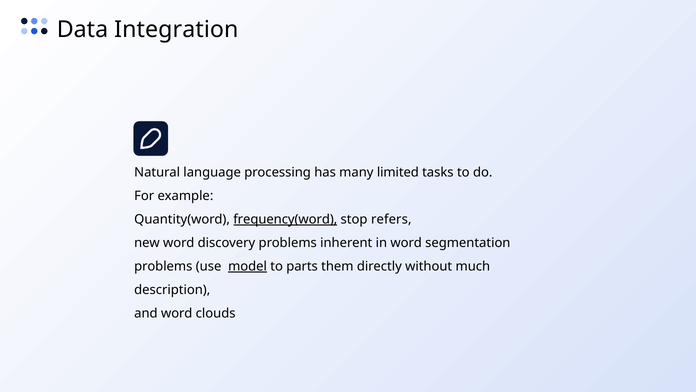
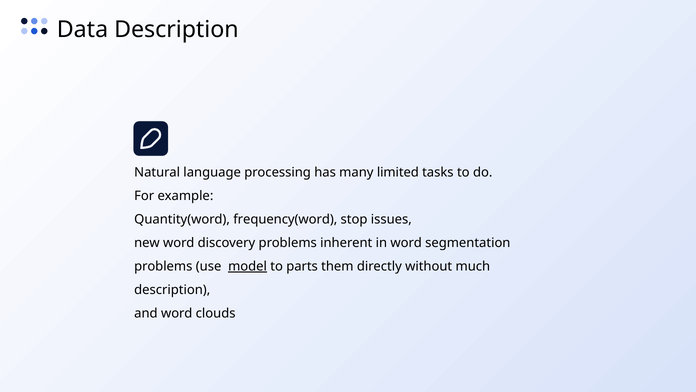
Data Integration: Integration -> Description
frequency(word underline: present -> none
refers: refers -> issues
